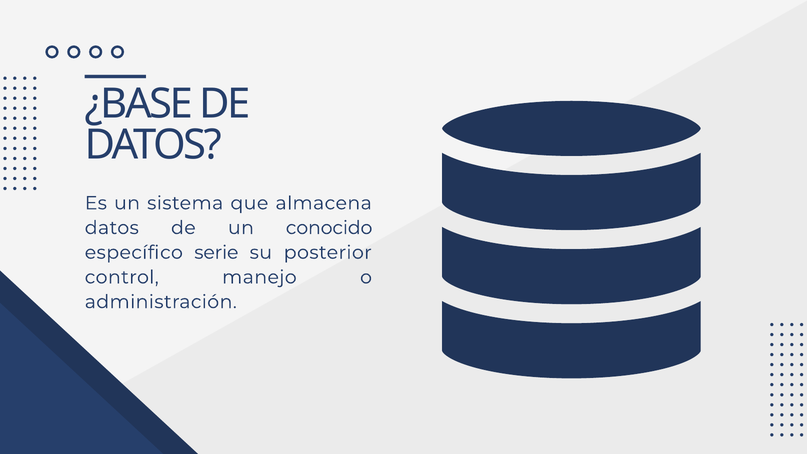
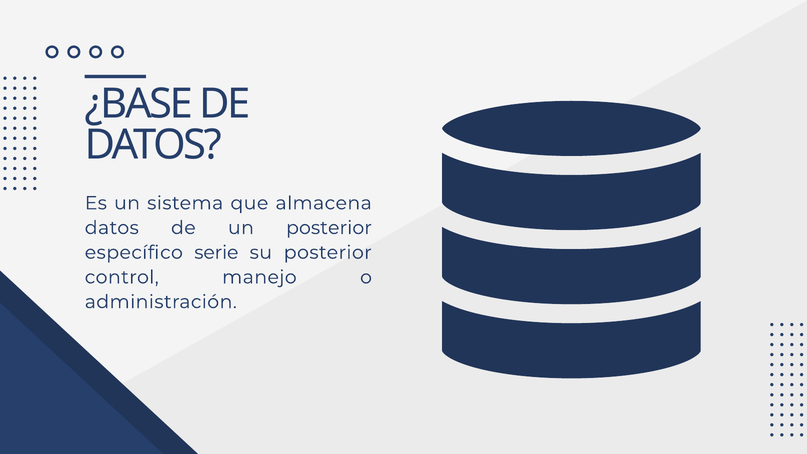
un conocido: conocido -> posterior
